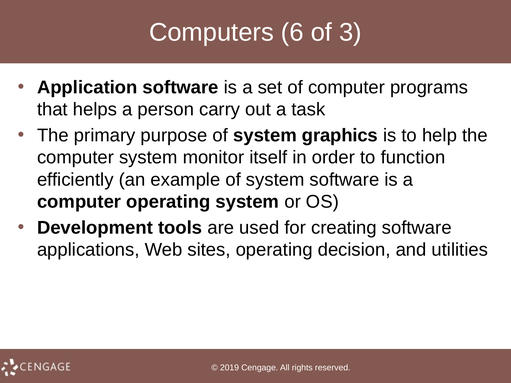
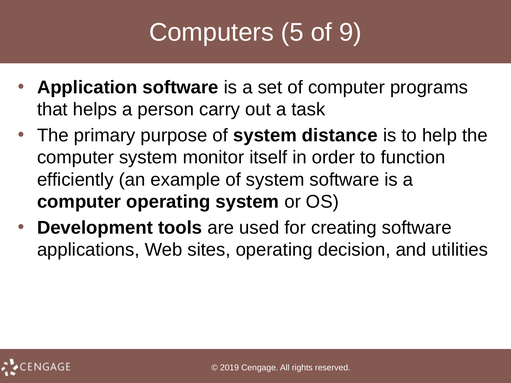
6: 6 -> 5
3: 3 -> 9
graphics: graphics -> distance
